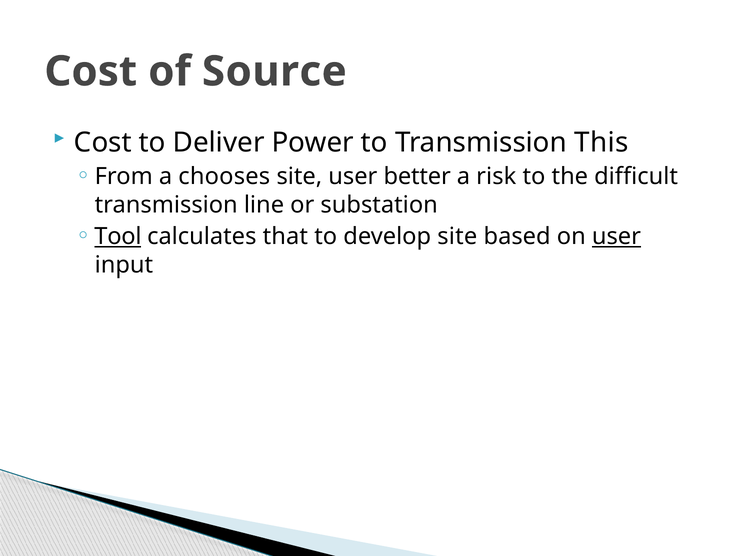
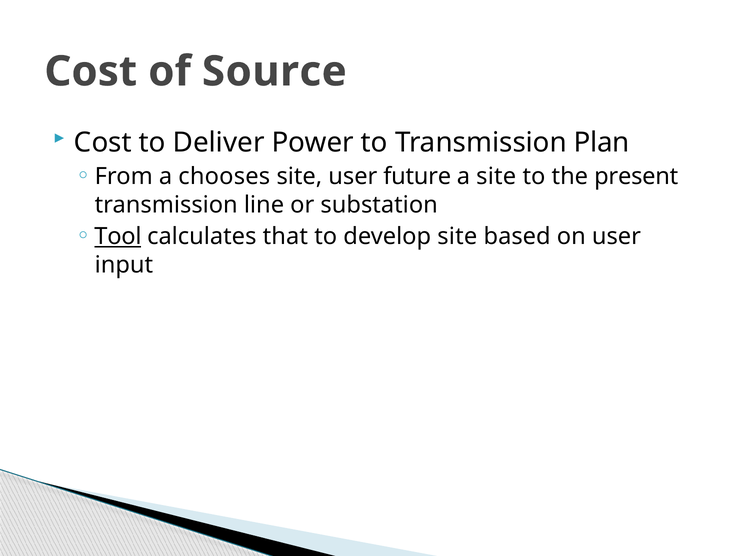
This: This -> Plan
better: better -> future
a risk: risk -> site
difficult: difficult -> present
user at (616, 236) underline: present -> none
